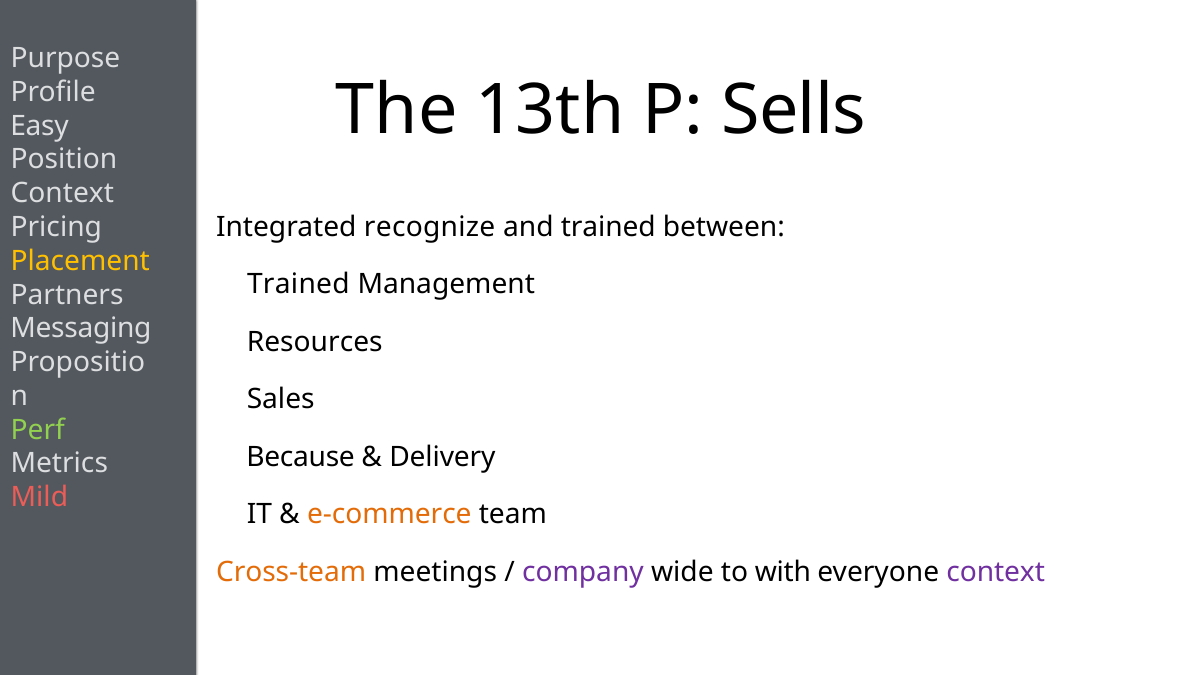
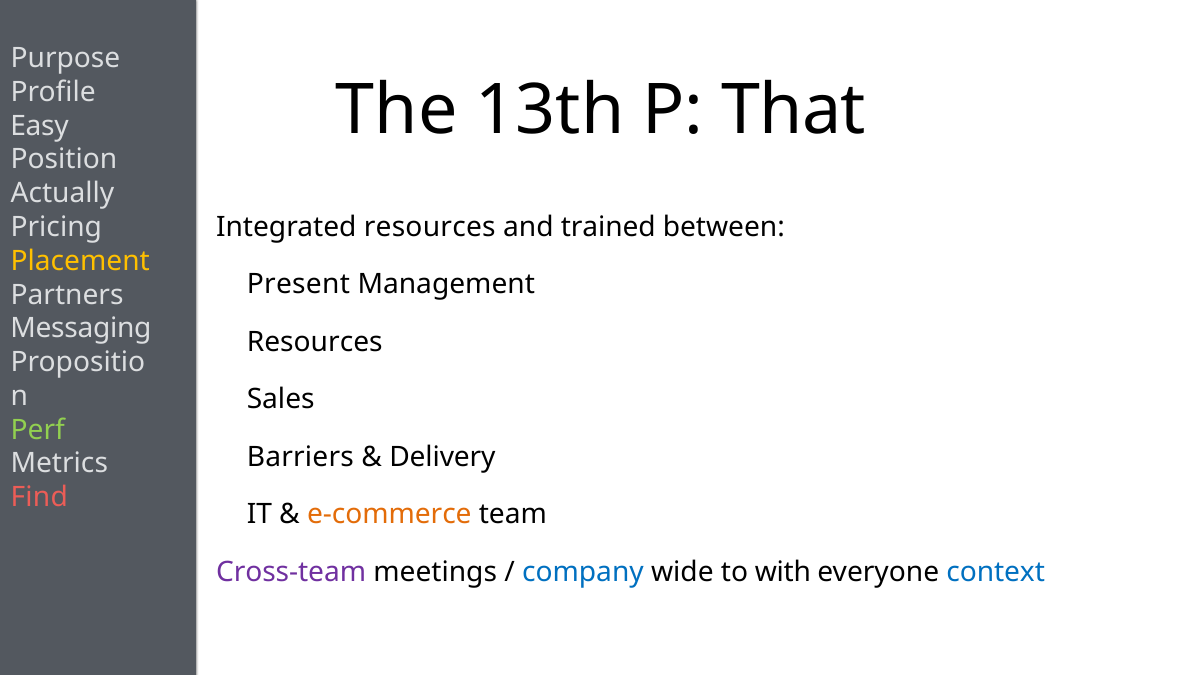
Sells: Sells -> That
Context at (62, 194): Context -> Actually
Integrated recognize: recognize -> resources
Trained at (298, 285): Trained -> Present
Because: Because -> Barriers
Mild: Mild -> Find
Cross-team colour: orange -> purple
company colour: purple -> blue
context at (996, 573) colour: purple -> blue
